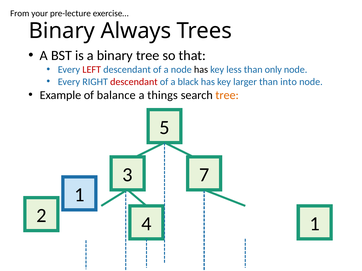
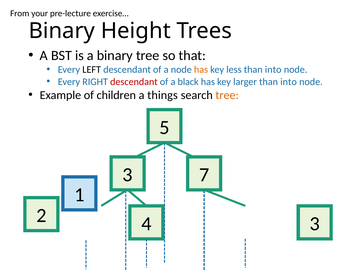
Always: Always -> Height
LEFT colour: red -> black
has at (201, 70) colour: black -> orange
less than only: only -> into
balance: balance -> children
2 1: 1 -> 3
